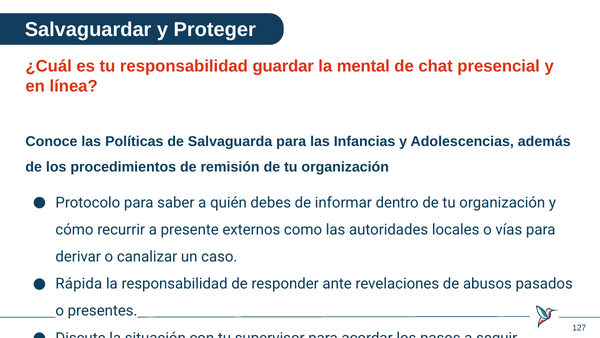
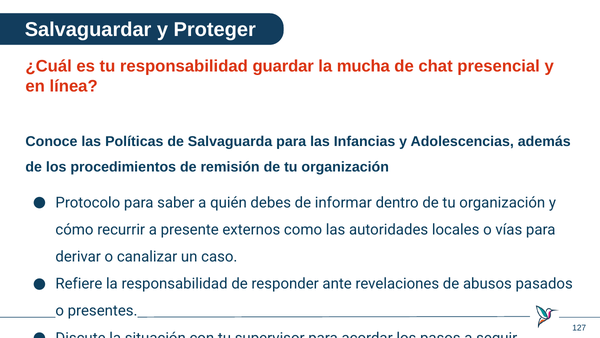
mental: mental -> mucha
Rápida: Rápida -> Refiere
